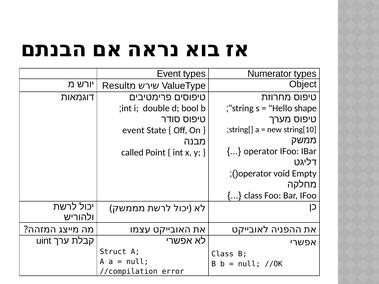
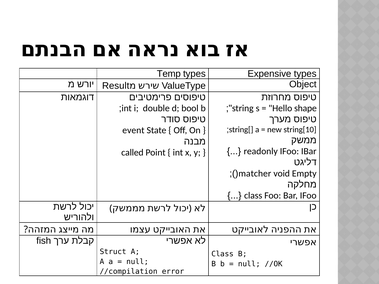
Event at (169, 74): Event -> Temp
Numerator: Numerator -> Expensive
operator at (261, 151): operator -> readonly
operator at (255, 174): operator -> matcher
uint: uint -> fish
